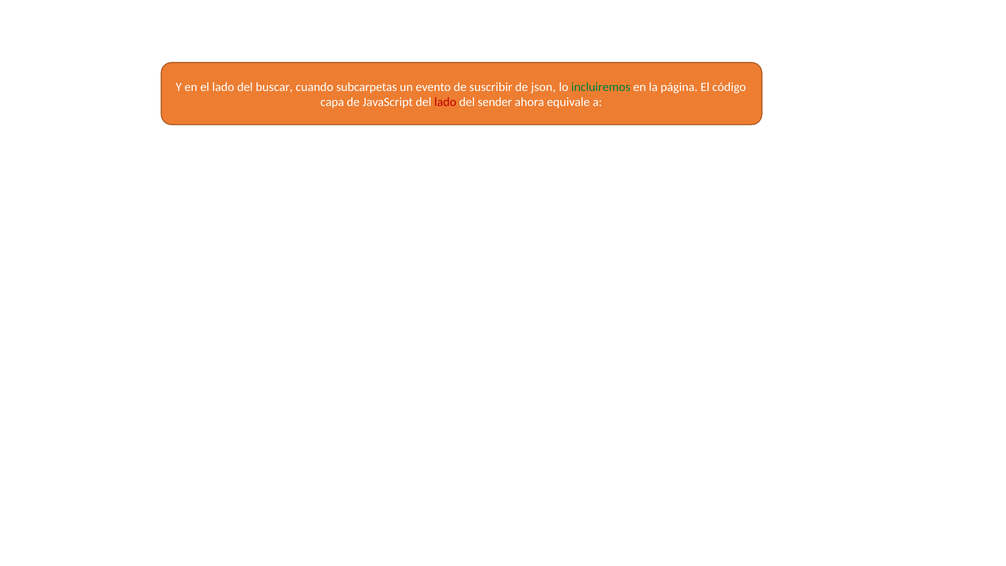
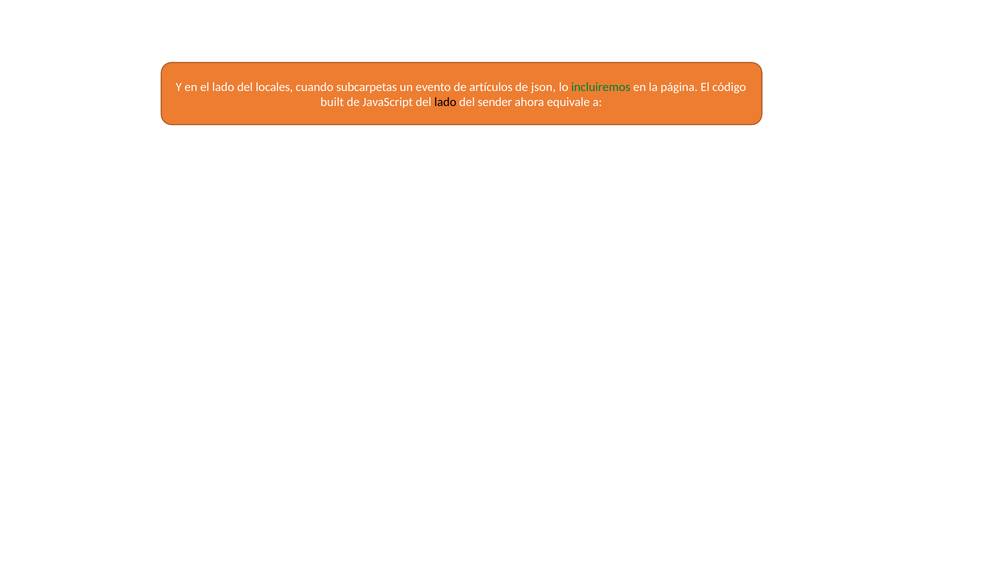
buscar: buscar -> locales
suscribir: suscribir -> artículos
capa: capa -> built
lado at (445, 102) colour: red -> black
